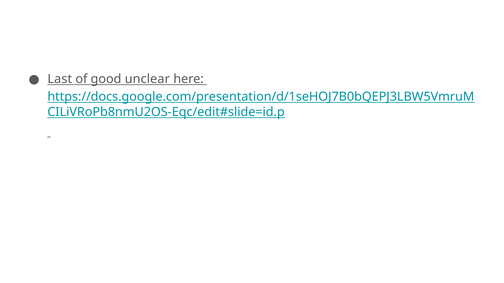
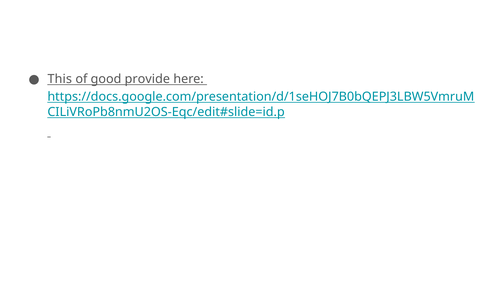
Last: Last -> This
unclear: unclear -> provide
